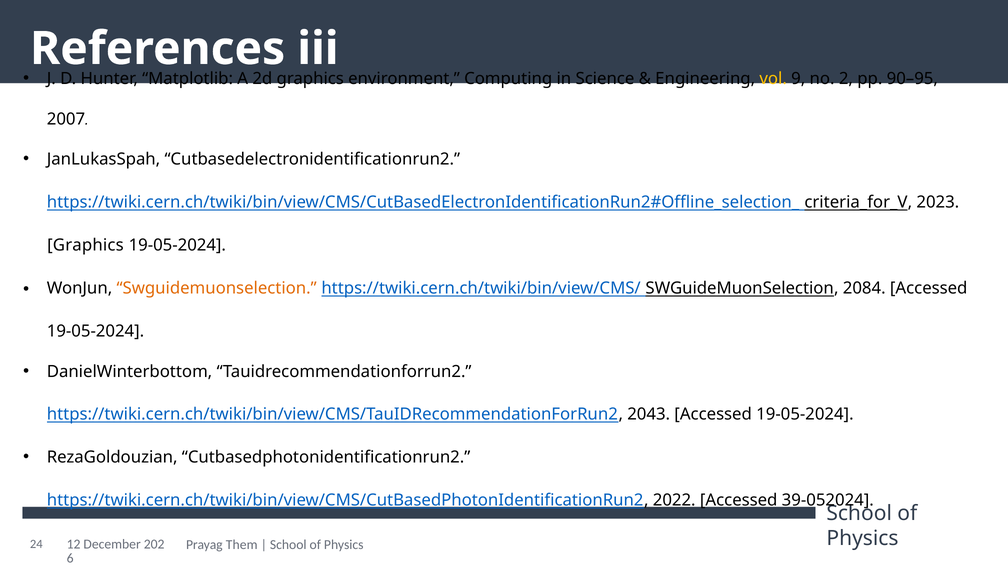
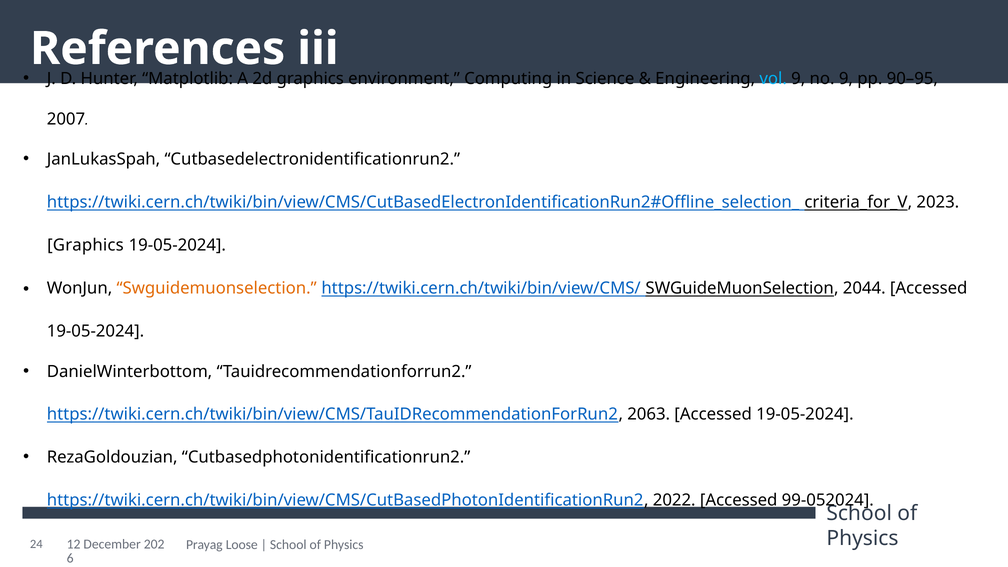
vol colour: yellow -> light blue
no 2: 2 -> 9
2084: 2084 -> 2044
2043: 2043 -> 2063
39-052024: 39-052024 -> 99-052024
Them: Them -> Loose
